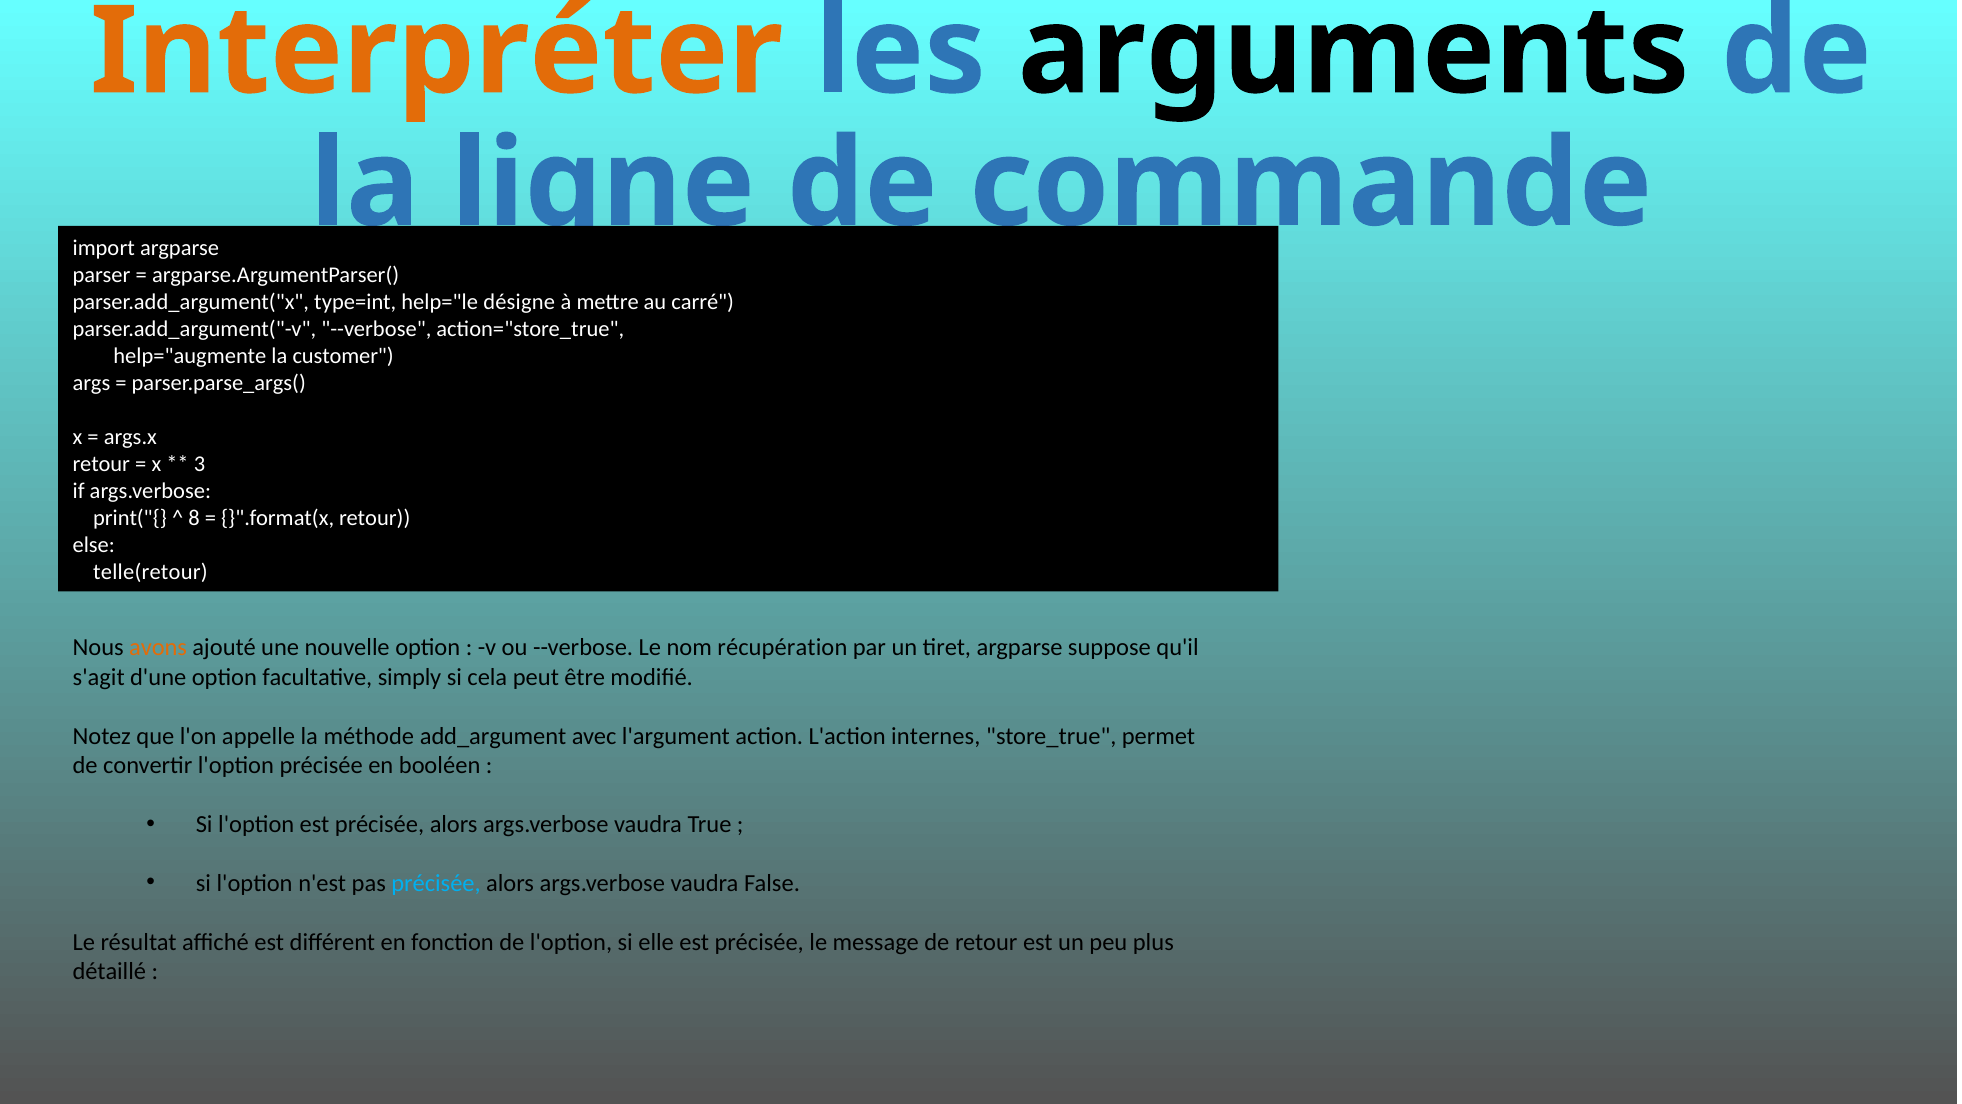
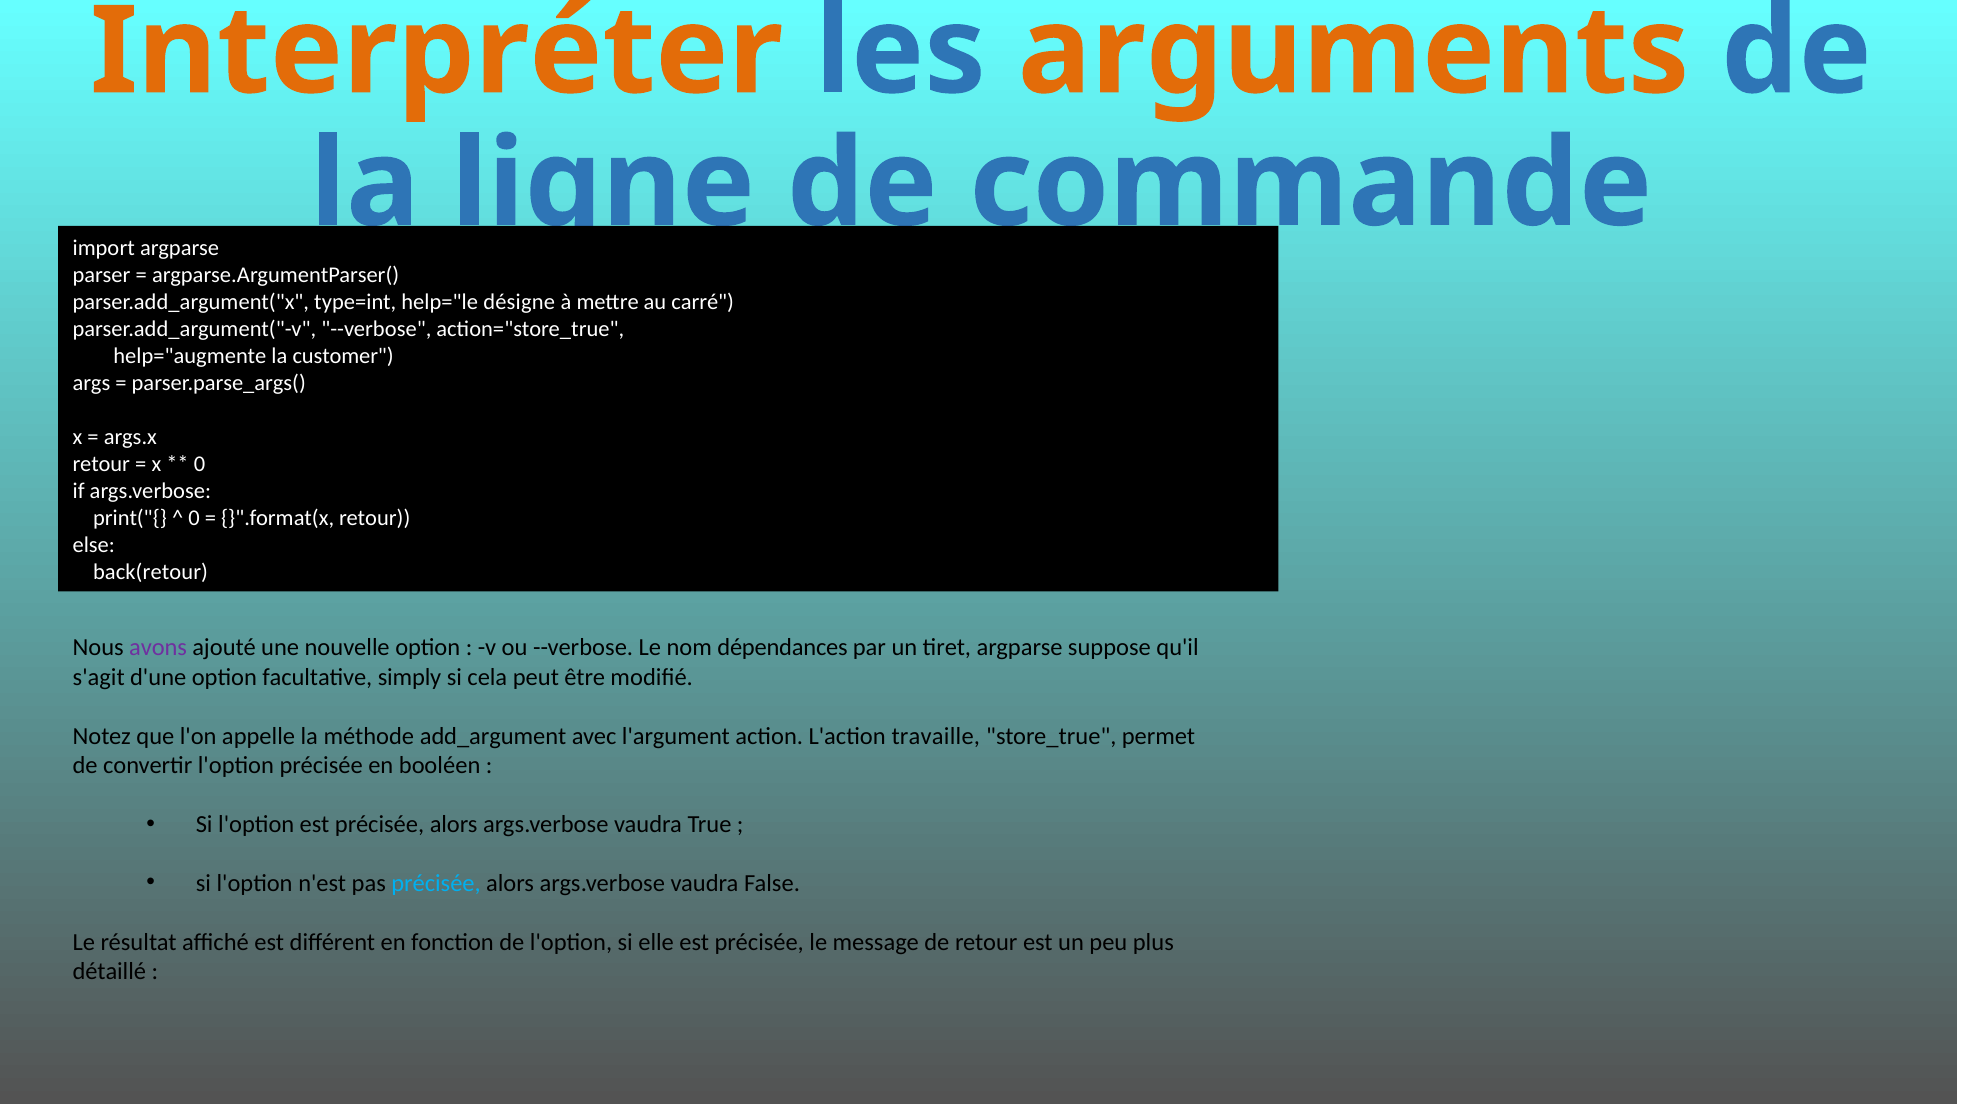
arguments colour: black -> orange
3 at (200, 464): 3 -> 0
8 at (194, 518): 8 -> 0
telle(retour: telle(retour -> back(retour
avons colour: orange -> purple
récupération: récupération -> dépendances
internes: internes -> travaille
